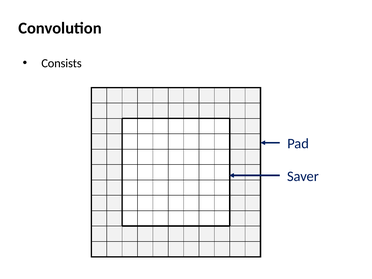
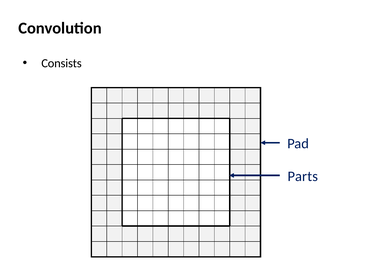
Saver: Saver -> Parts
